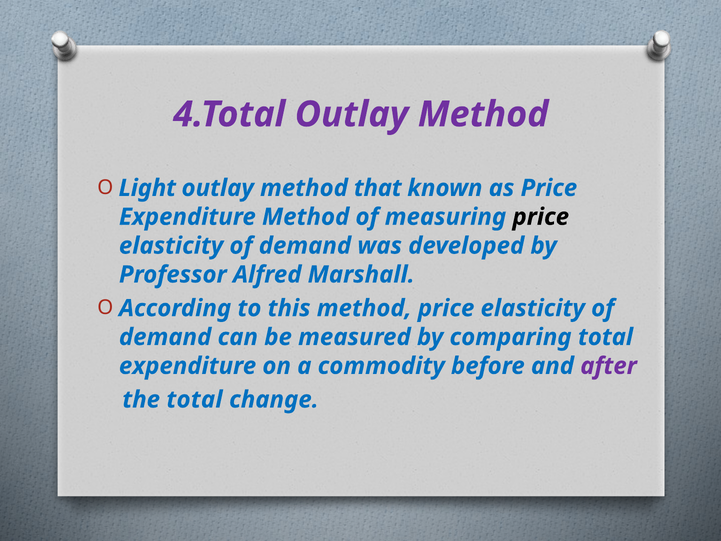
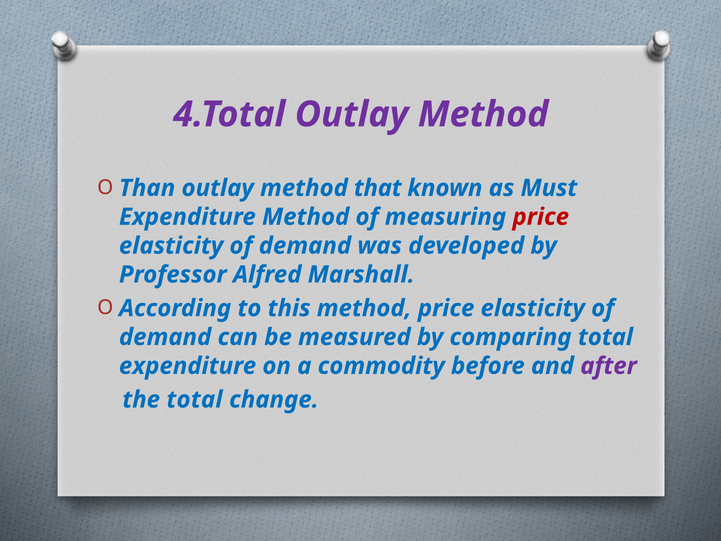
Light: Light -> Than
as Price: Price -> Must
price at (541, 217) colour: black -> red
